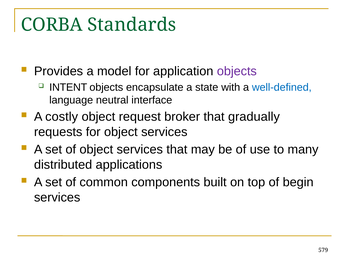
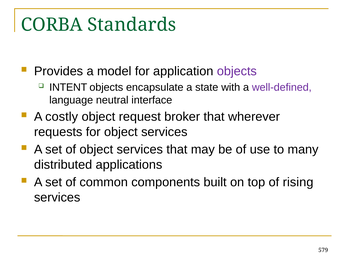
well-defined colour: blue -> purple
gradually: gradually -> wherever
begin: begin -> rising
